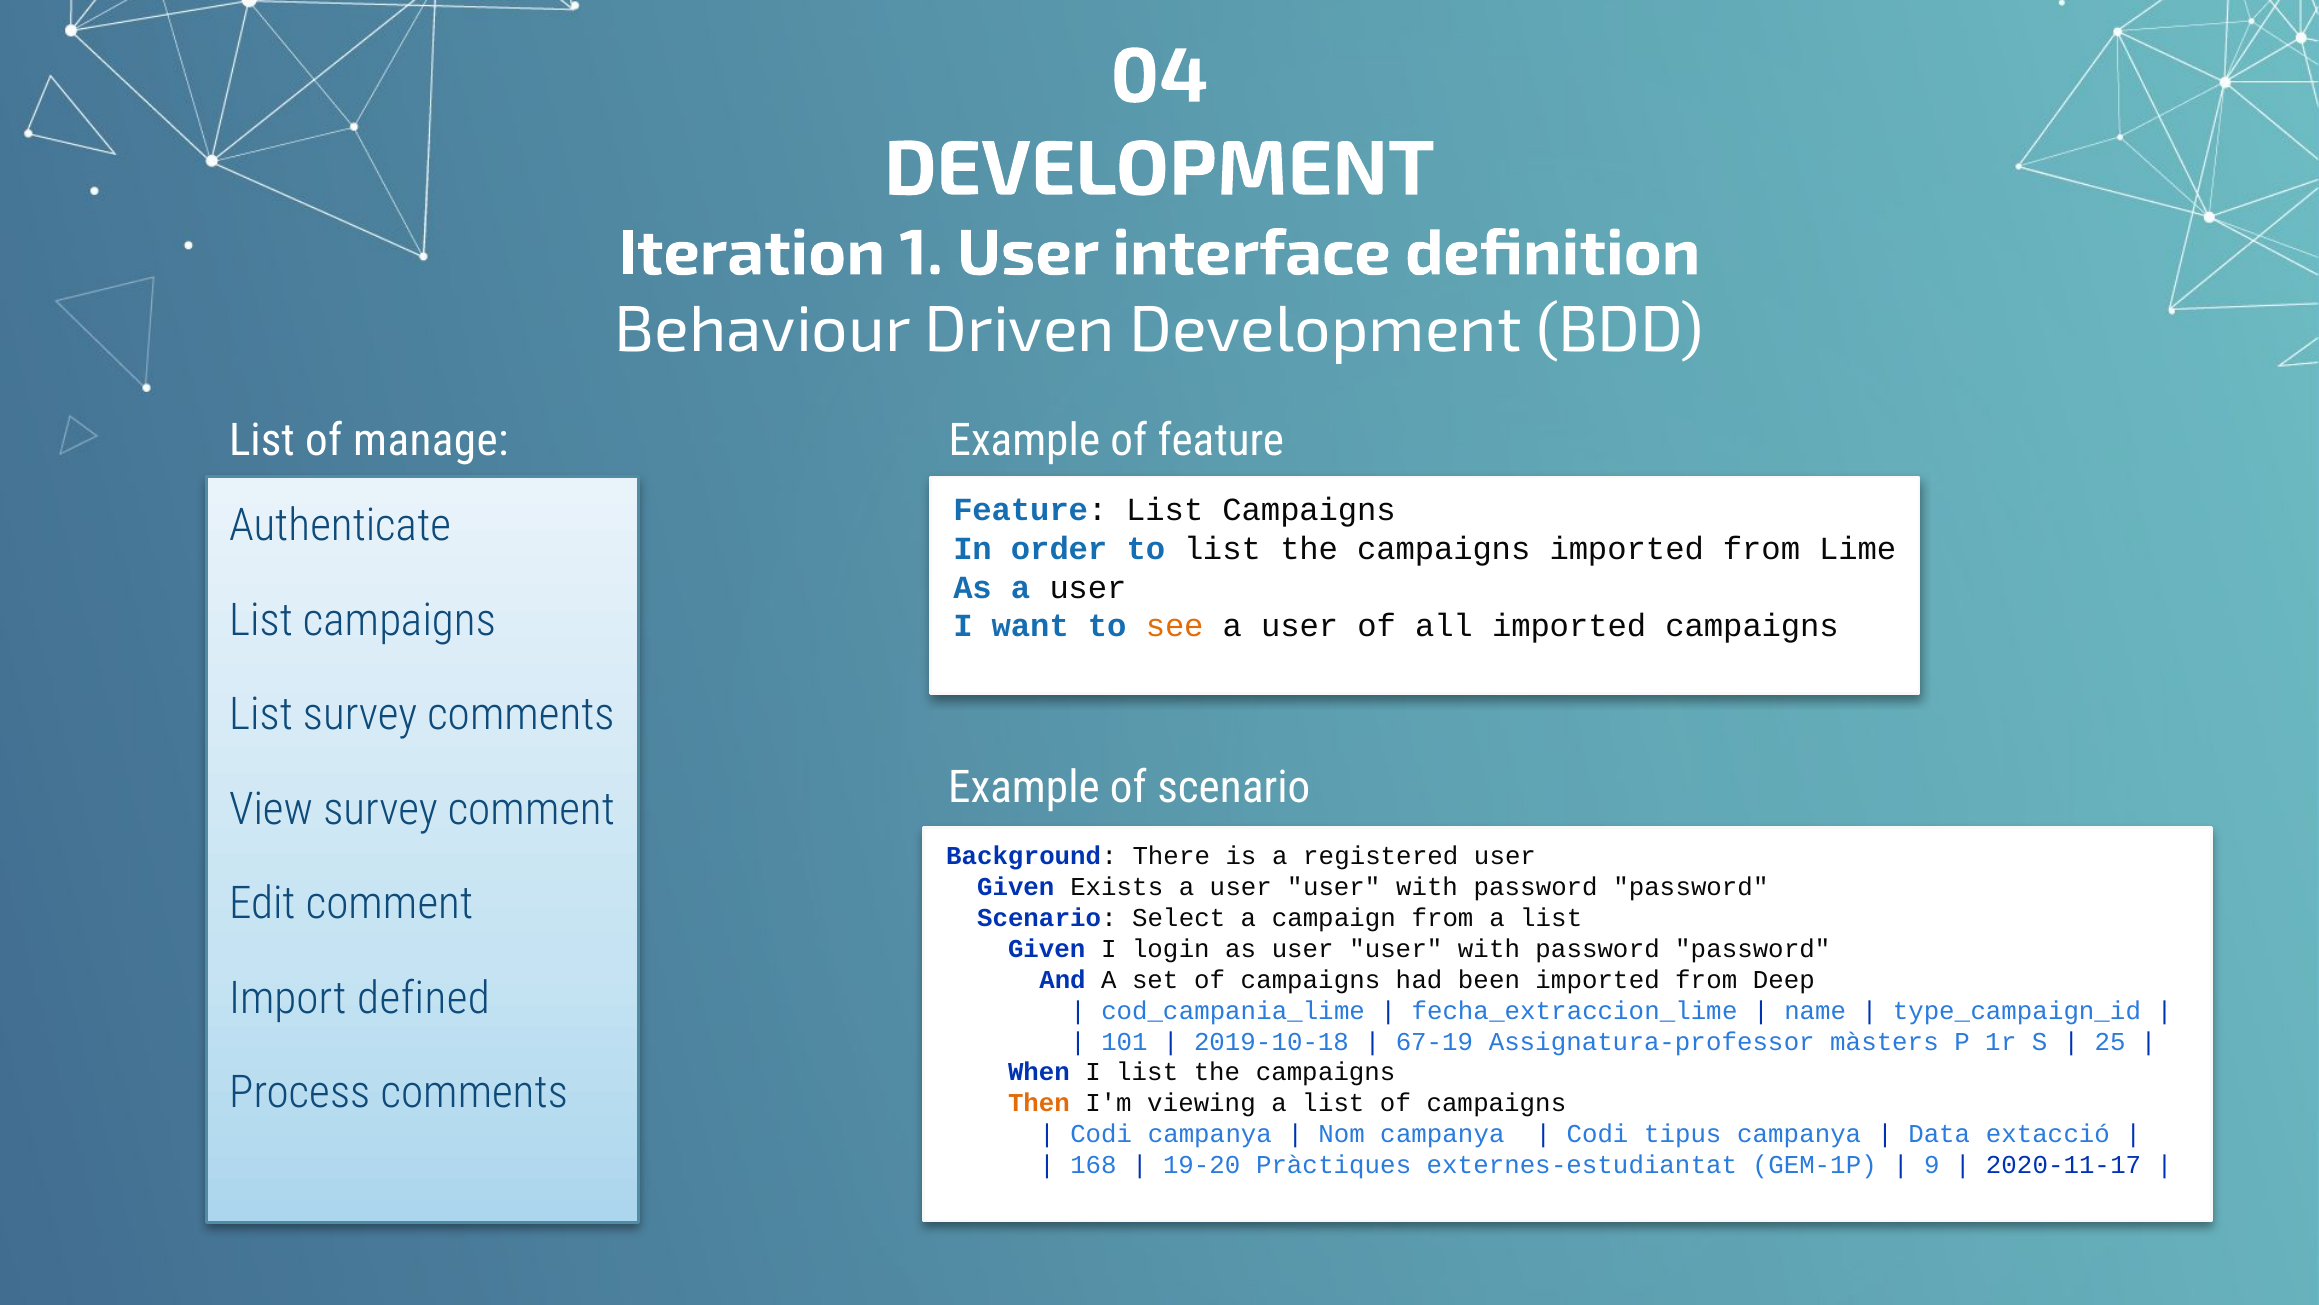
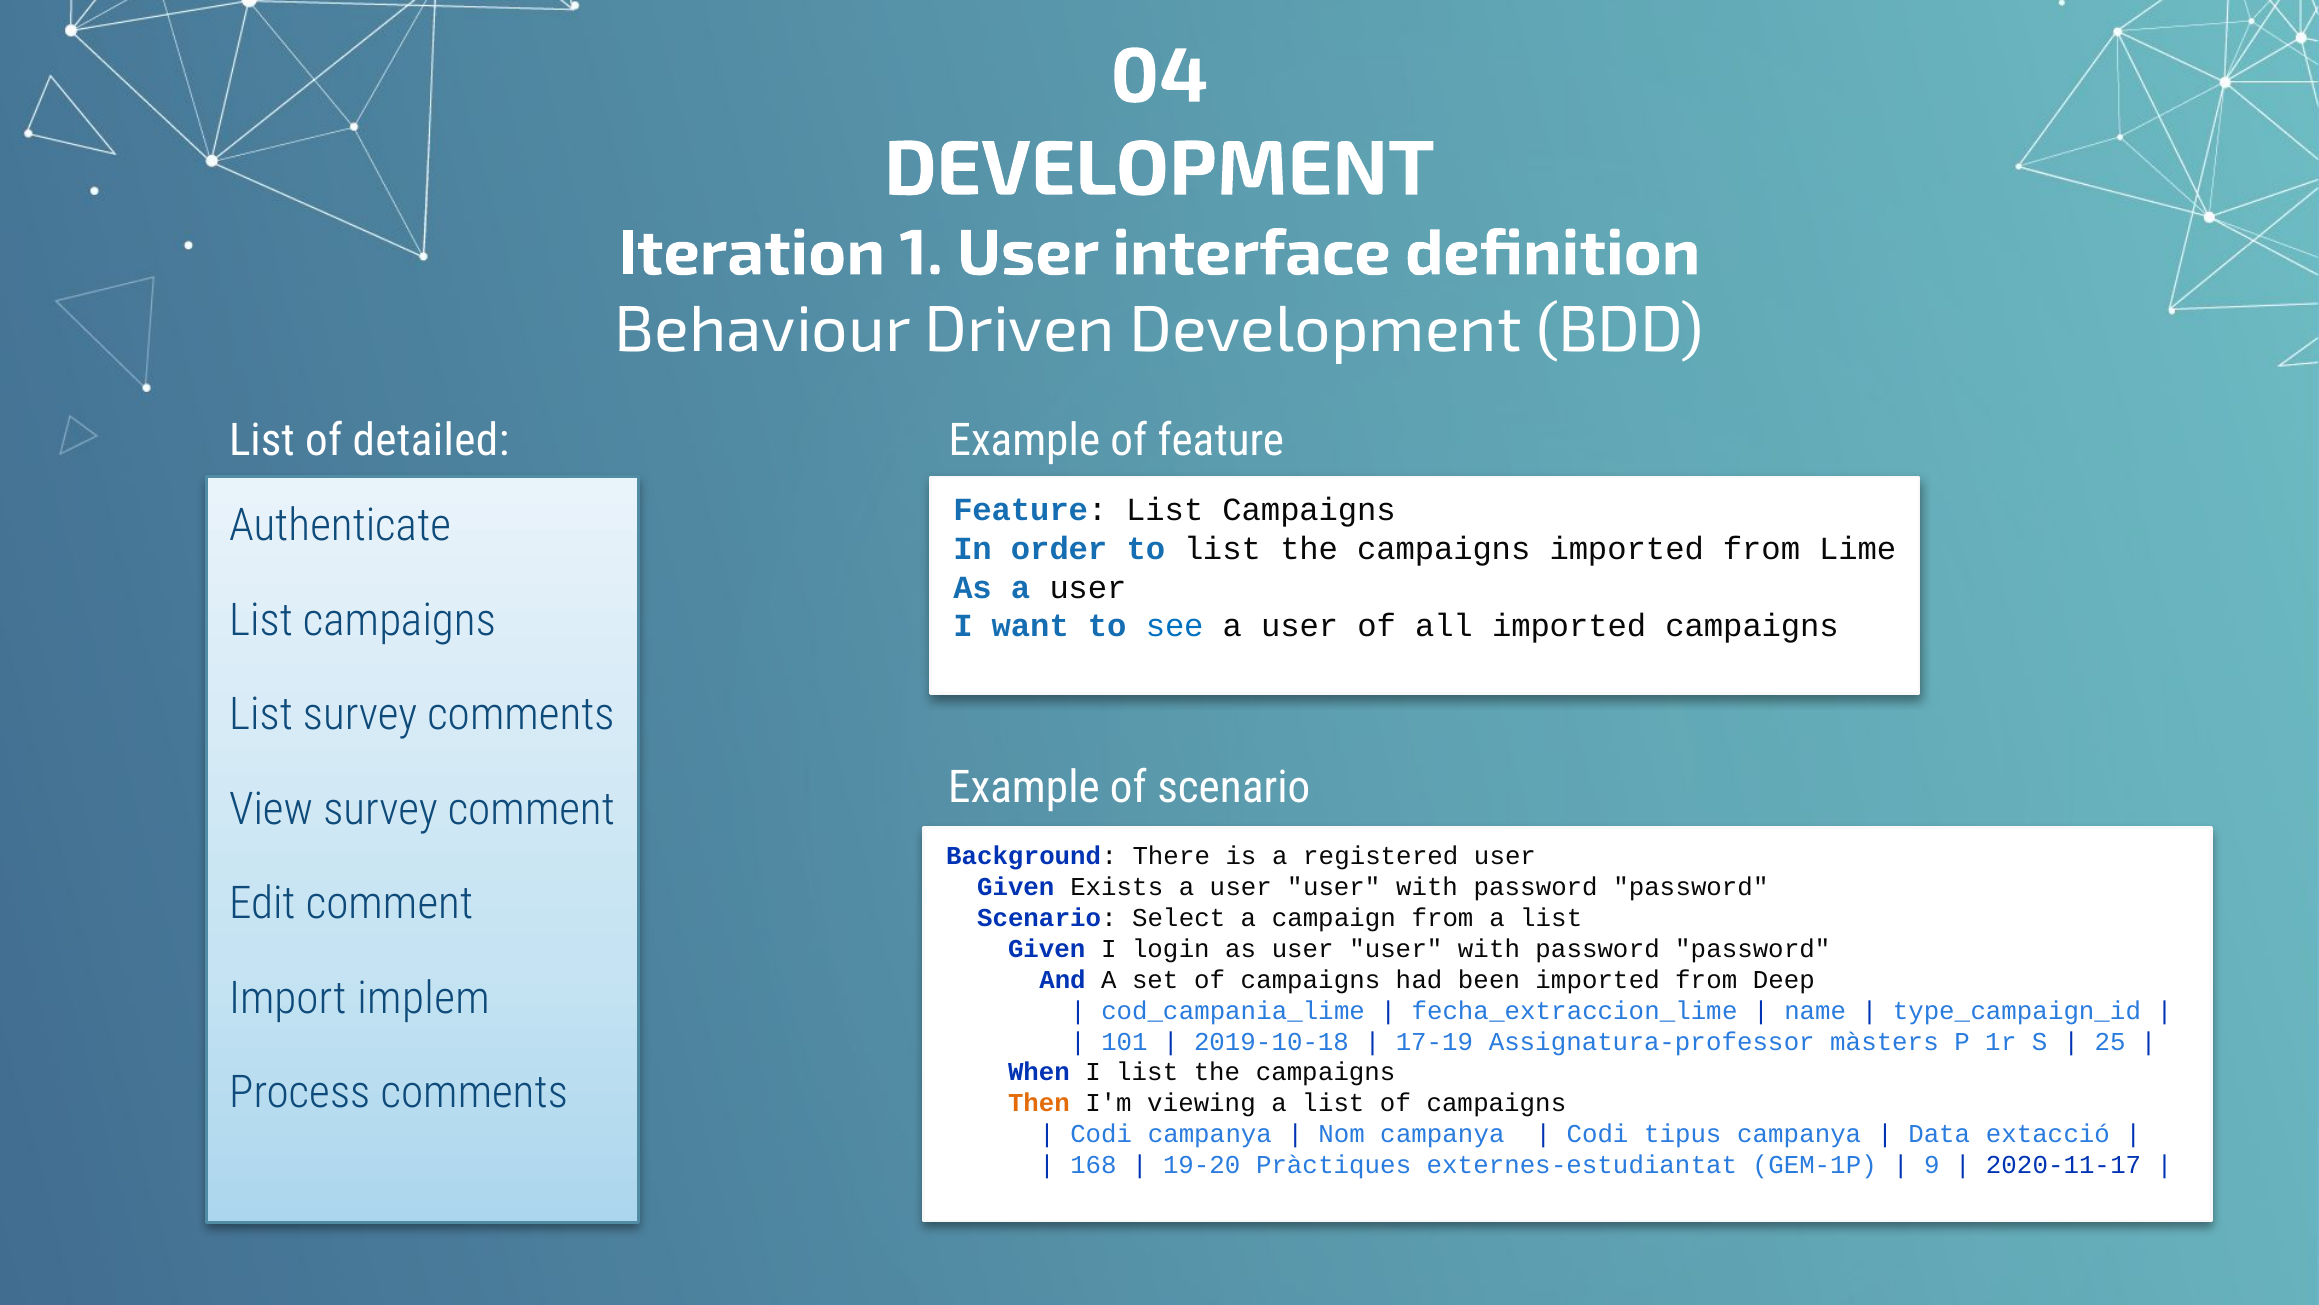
manage: manage -> detailed
see colour: orange -> blue
defined: defined -> implem
67-19: 67-19 -> 17-19
